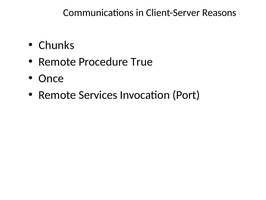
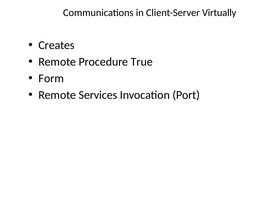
Reasons: Reasons -> Virtually
Chunks: Chunks -> Creates
Once: Once -> Form
